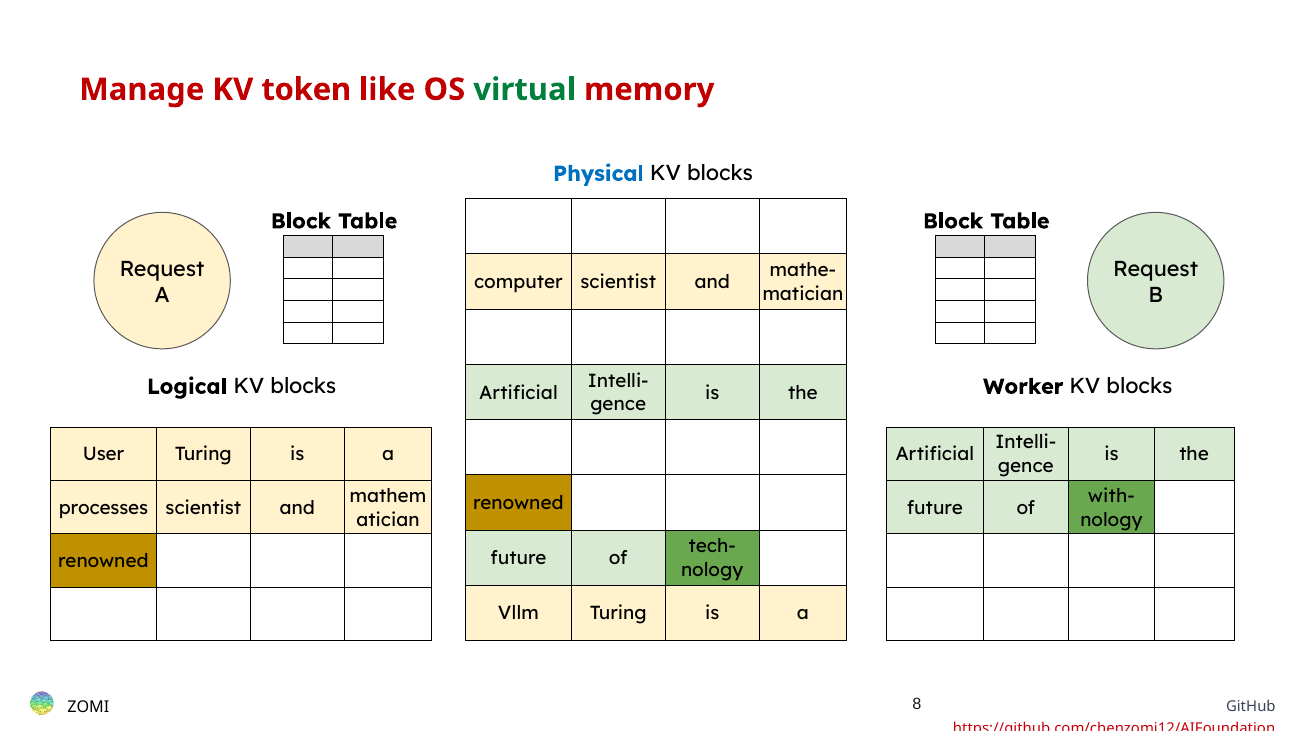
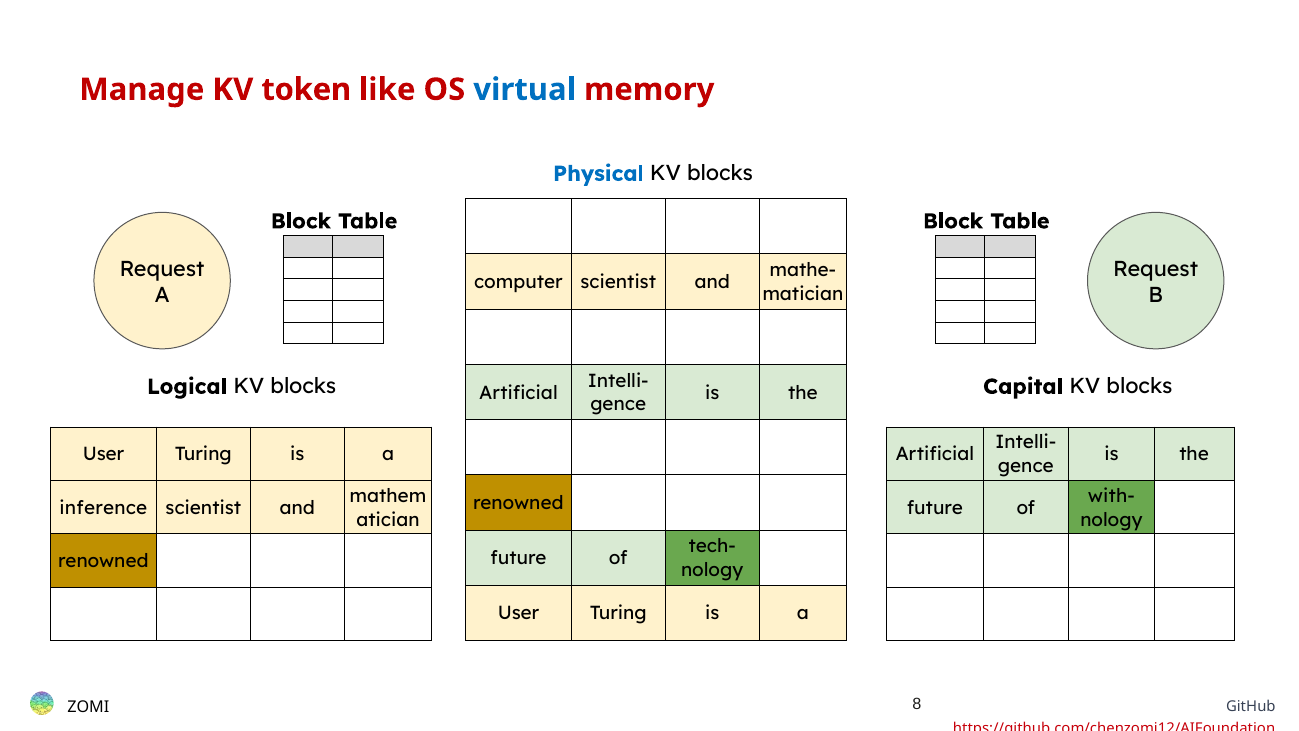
virtual colour: green -> blue
Worker: Worker -> Capital
processes: processes -> inference
Vllm at (518, 613): Vllm -> User
